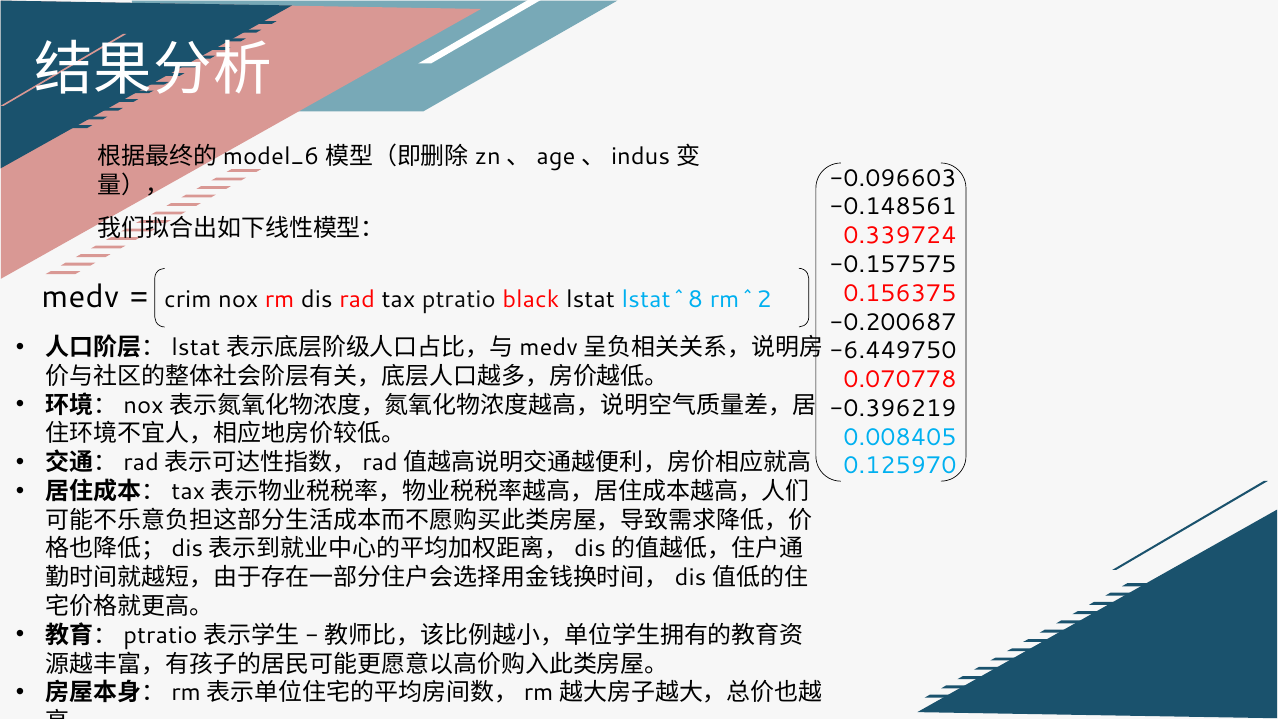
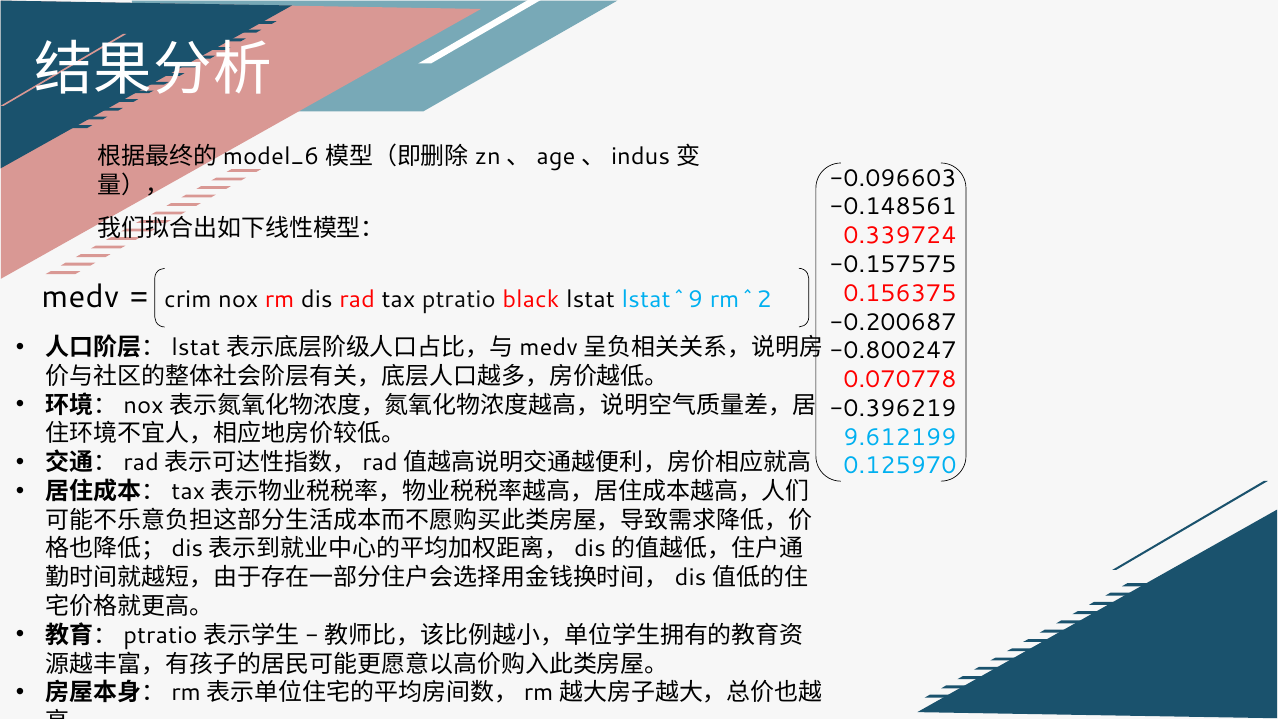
lstat^8: lstat^8 -> lstat^9
-6.449750: -6.449750 -> -0.800247
0.008405: 0.008405 -> 9.612199
